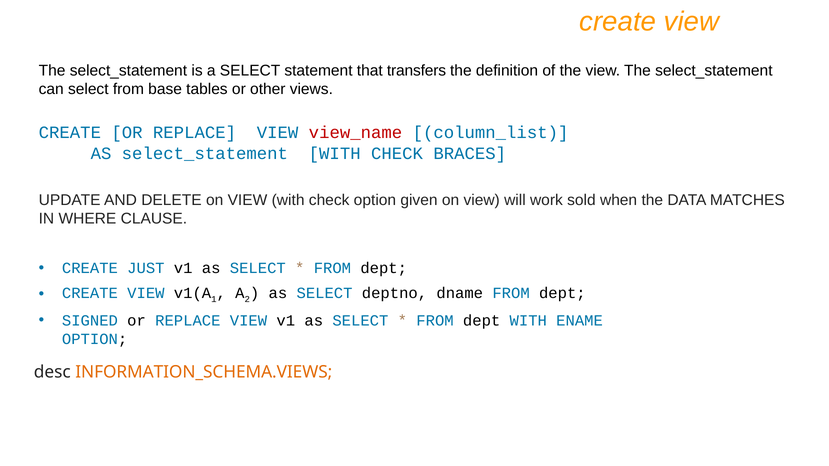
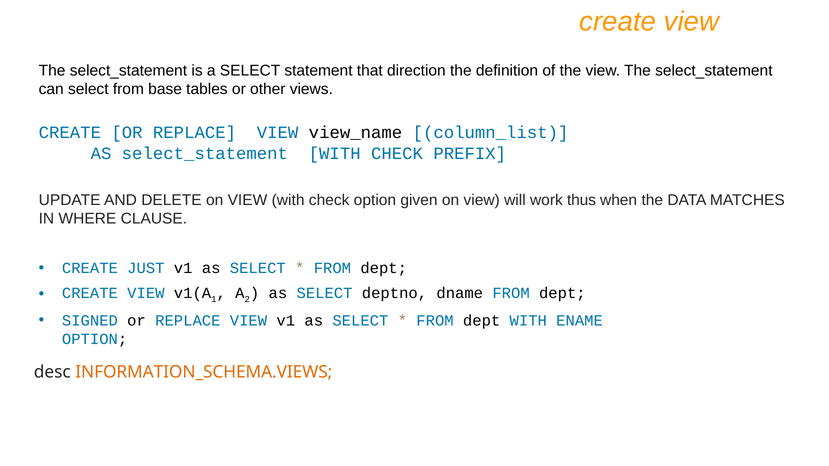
transfers: transfers -> direction
view_name colour: red -> black
BRACES: BRACES -> PREFIX
sold: sold -> thus
